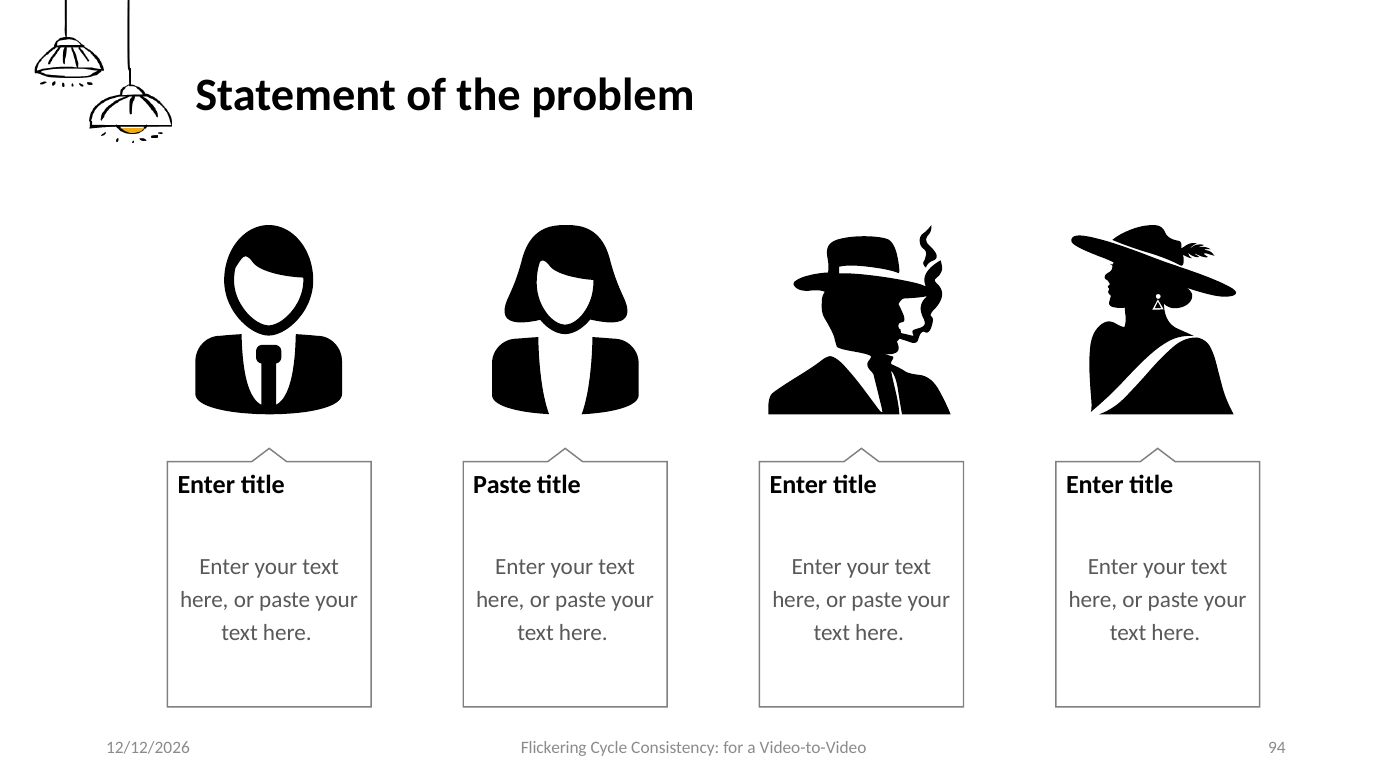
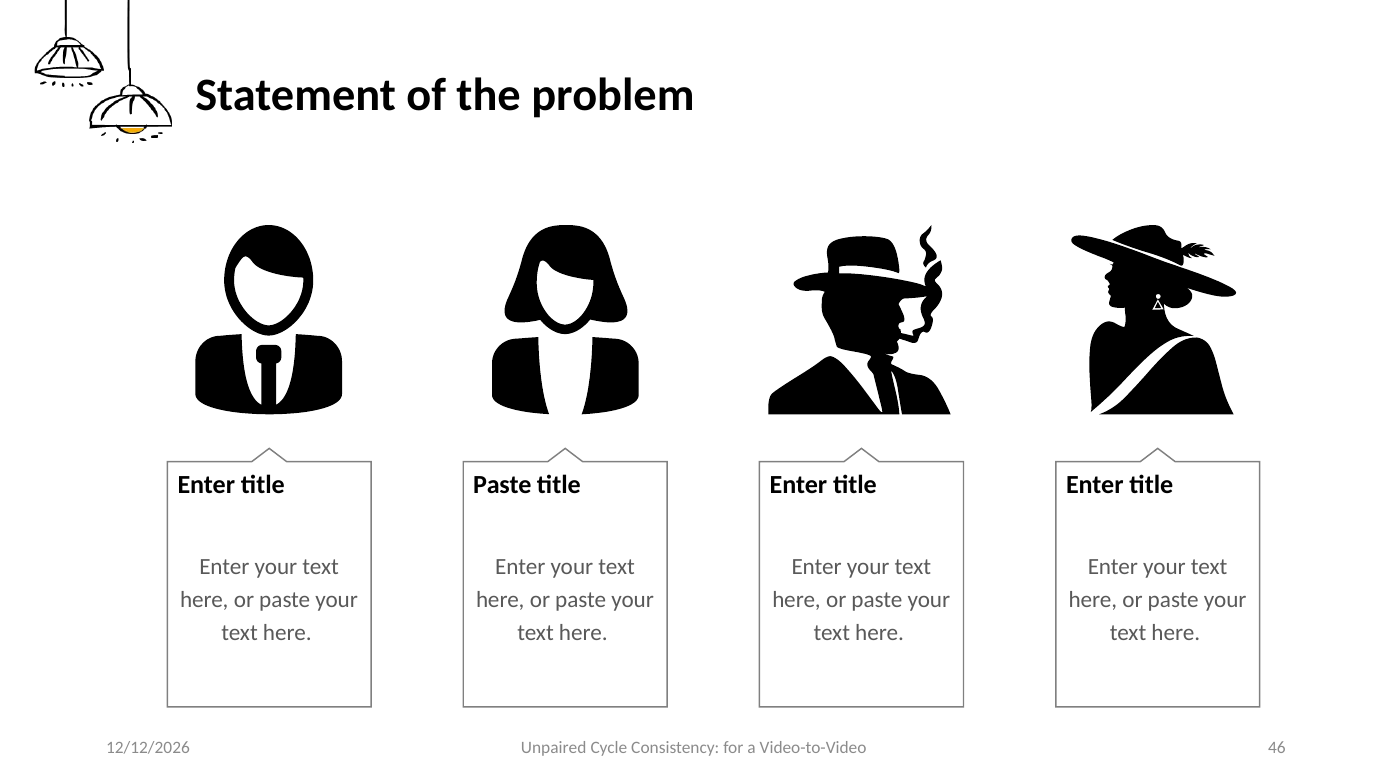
Flickering: Flickering -> Unpaired
94: 94 -> 46
